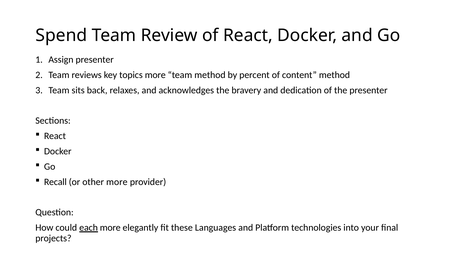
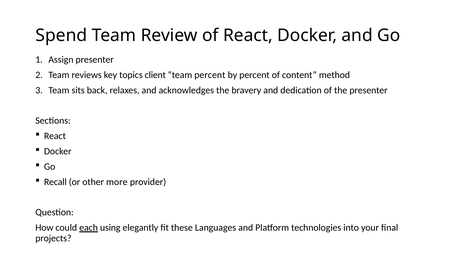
topics more: more -> client
team method: method -> percent
each more: more -> using
